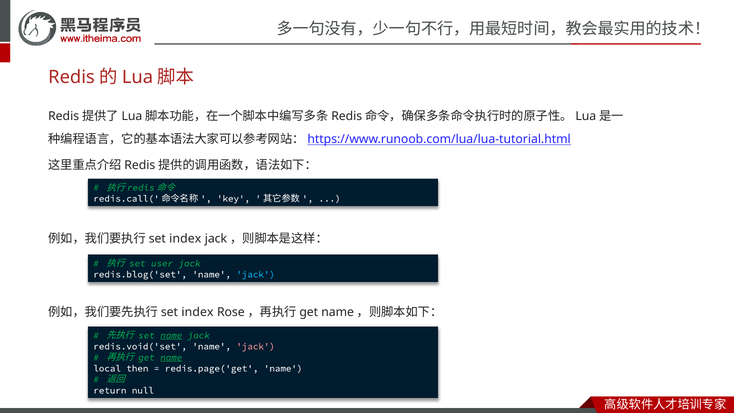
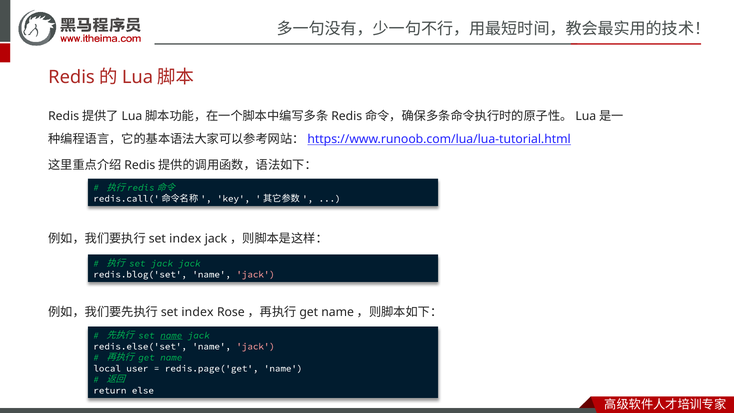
set user: user -> jack
jack at (256, 274) colour: light blue -> pink
redis.void('set: redis.void('set -> redis.else('set
name at (171, 357) underline: present -> none
then: then -> user
null: null -> else
